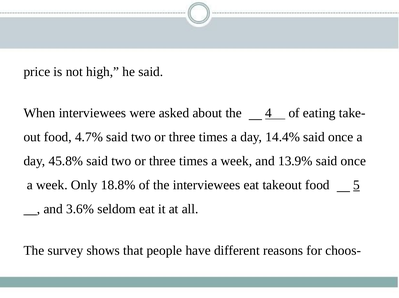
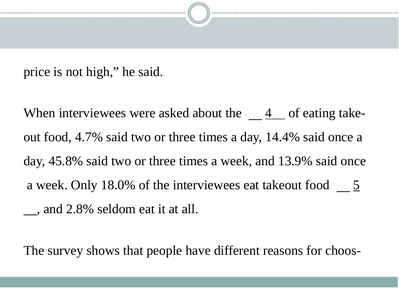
18.8%: 18.8% -> 18.0%
3.6%: 3.6% -> 2.8%
